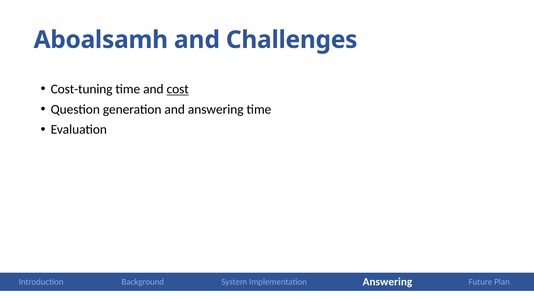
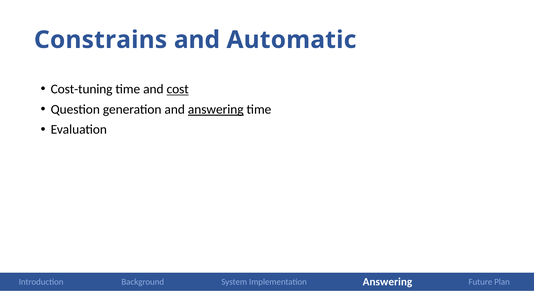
Aboalsamh: Aboalsamh -> Constrains
Challenges: Challenges -> Automatic
answering at (216, 110) underline: none -> present
